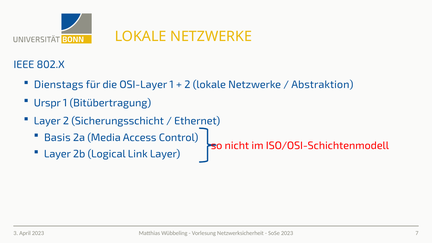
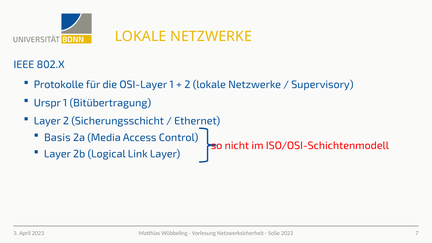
Dienstags: Dienstags -> Protokolle
Abstraktion: Abstraktion -> Supervisory
